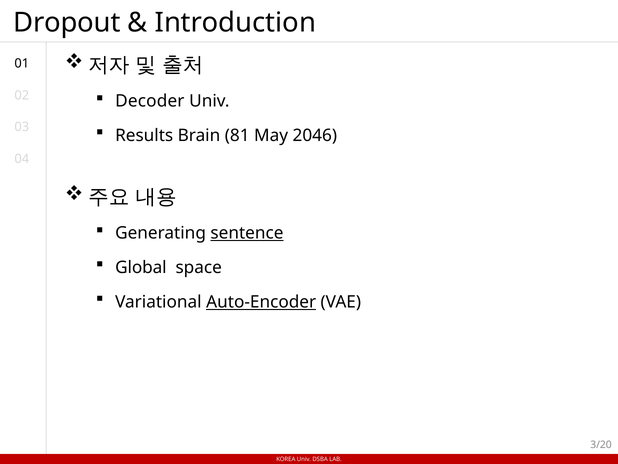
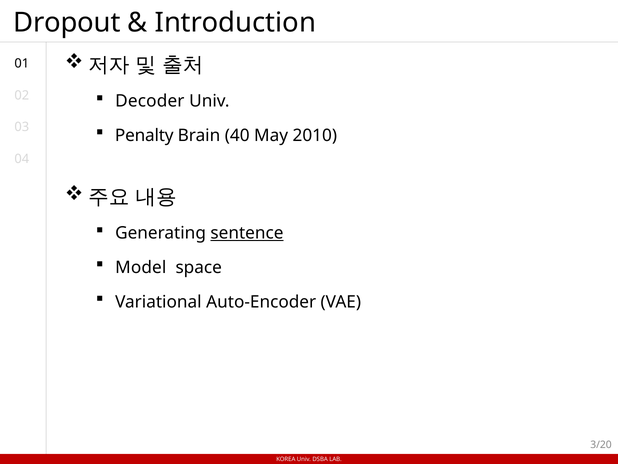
Results: Results -> Penalty
81: 81 -> 40
2046: 2046 -> 2010
Global: Global -> Model
Auto-Encoder underline: present -> none
